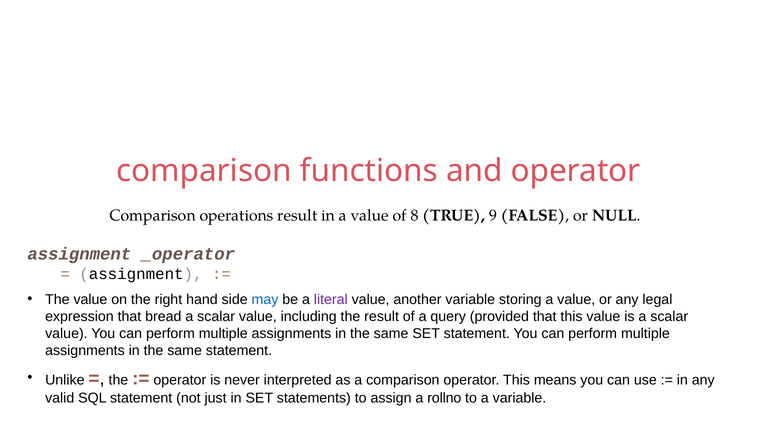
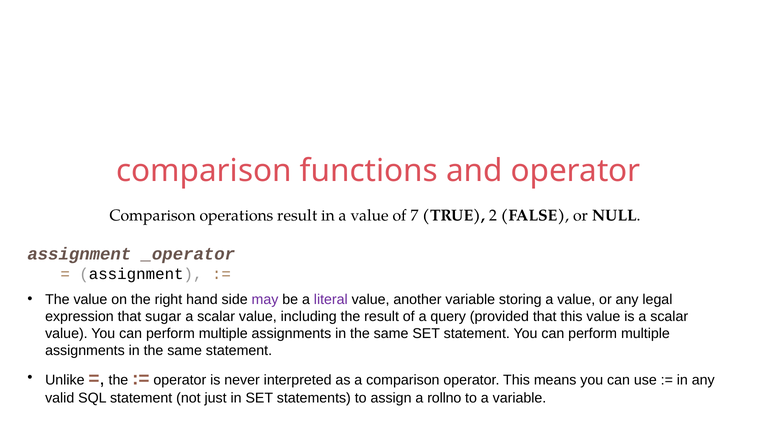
8: 8 -> 7
9: 9 -> 2
may colour: blue -> purple
bread: bread -> sugar
